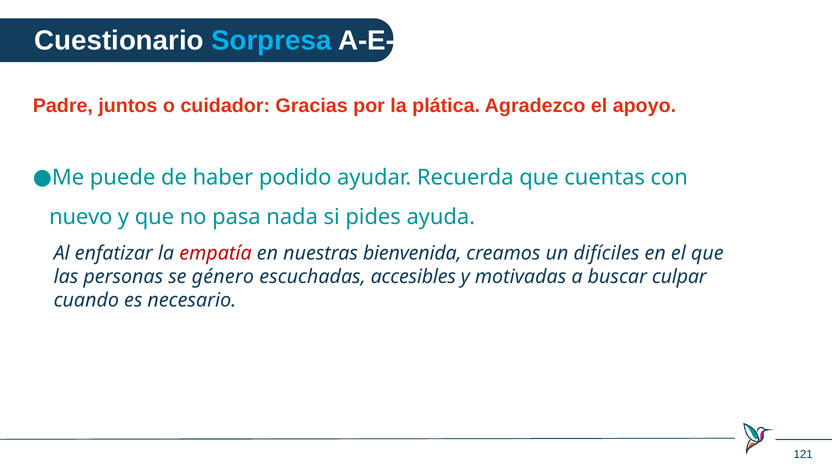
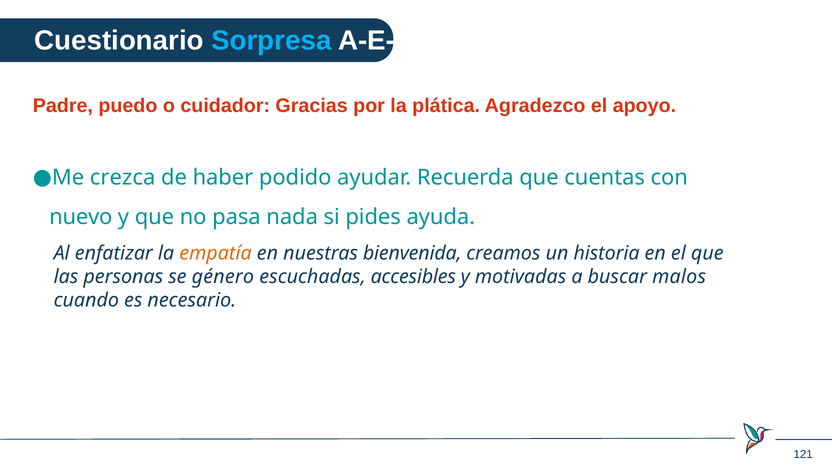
juntos: juntos -> puedo
puede: puede -> crezca
empatía colour: red -> orange
difíciles: difíciles -> historia
culpar: culpar -> malos
